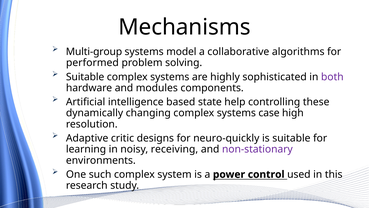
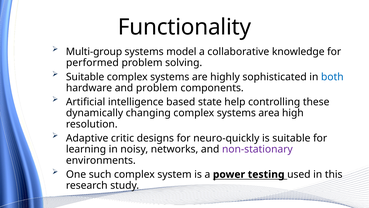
Mechanisms: Mechanisms -> Functionality
algorithms: algorithms -> knowledge
both colour: purple -> blue
and modules: modules -> problem
case: case -> area
receiving: receiving -> networks
control: control -> testing
